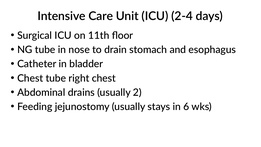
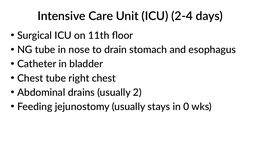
6: 6 -> 0
